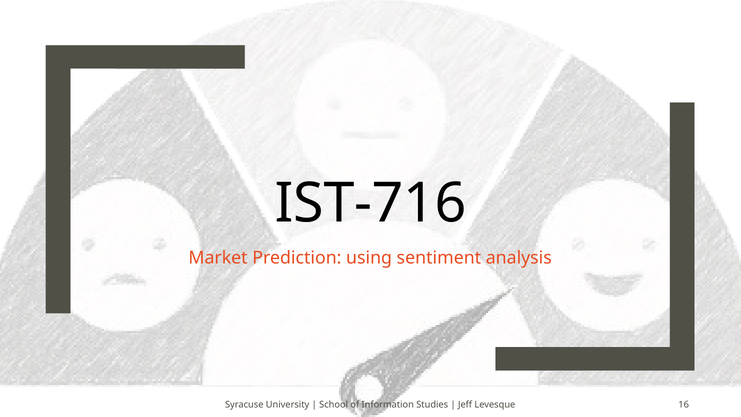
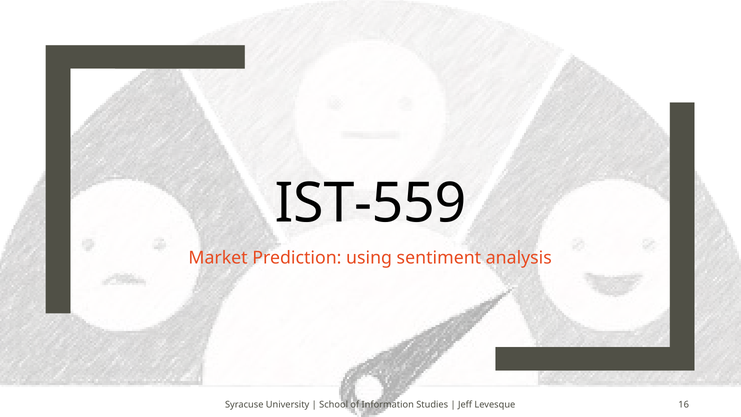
IST-716: IST-716 -> IST-559
